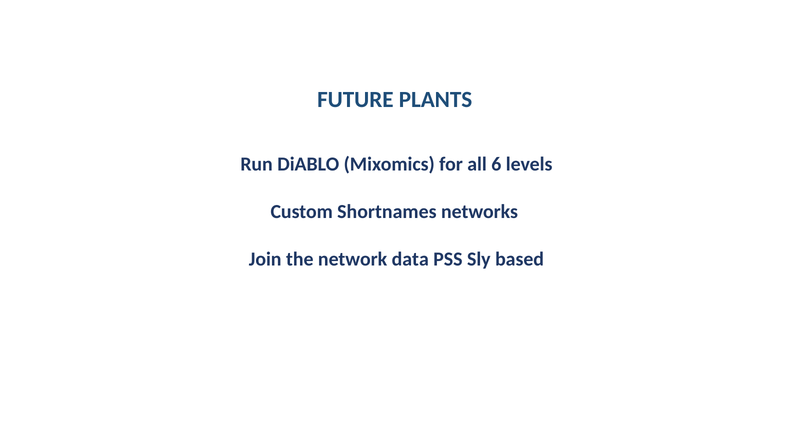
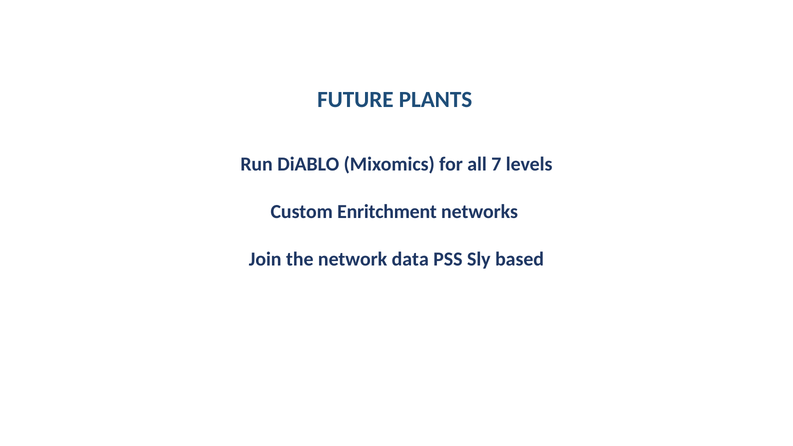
6: 6 -> 7
Shortnames: Shortnames -> Enritchment
